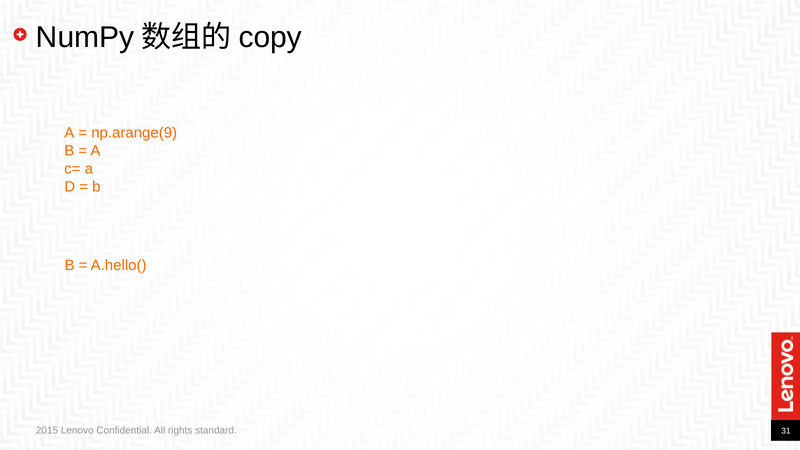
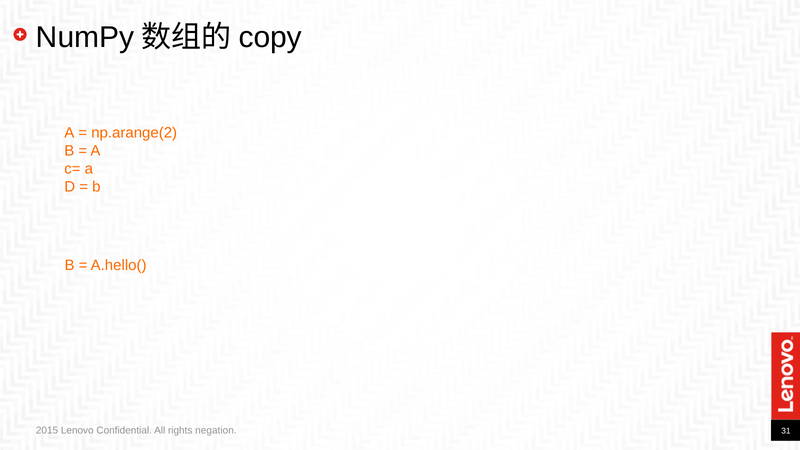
np.arange(9: np.arange(9 -> np.arange(2
standard: standard -> negation
